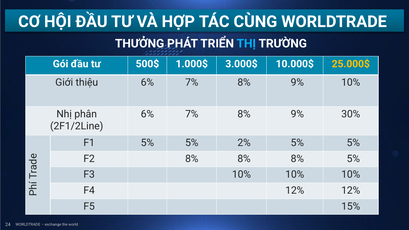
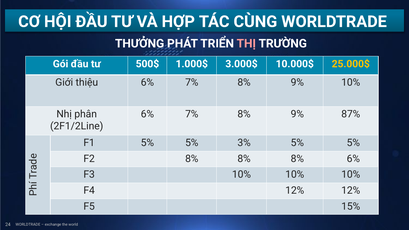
THỊ colour: light blue -> pink
30%: 30% -> 87%
2%: 2% -> 3%
8% 5%: 5% -> 6%
